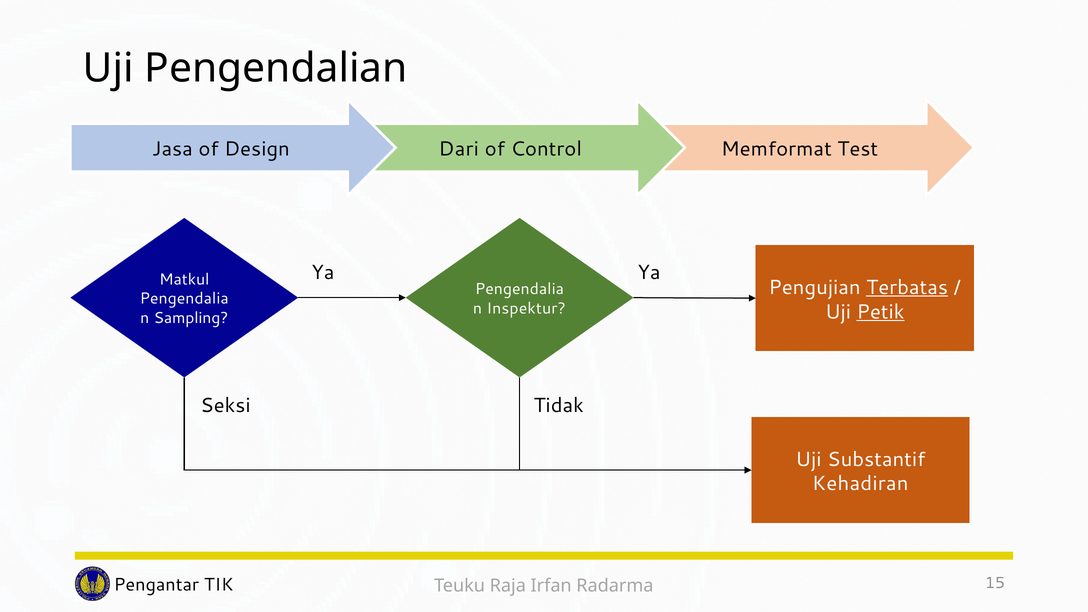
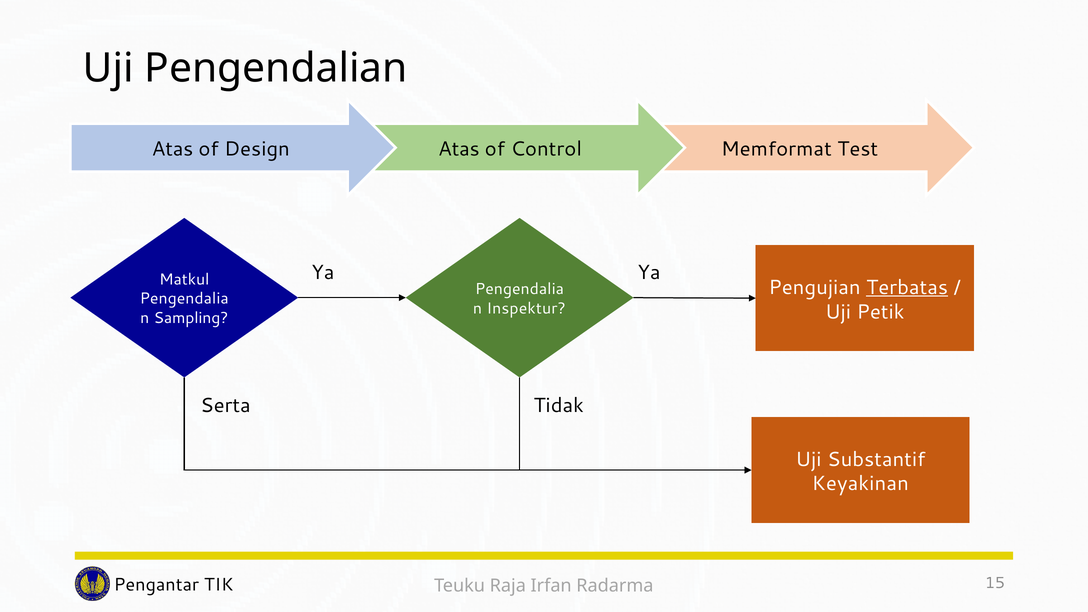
Jasa at (172, 149): Jasa -> Atas
Dari at (459, 149): Dari -> Atas
Petik underline: present -> none
Seksi: Seksi -> Serta
Kehadiran: Kehadiran -> Keyakinan
